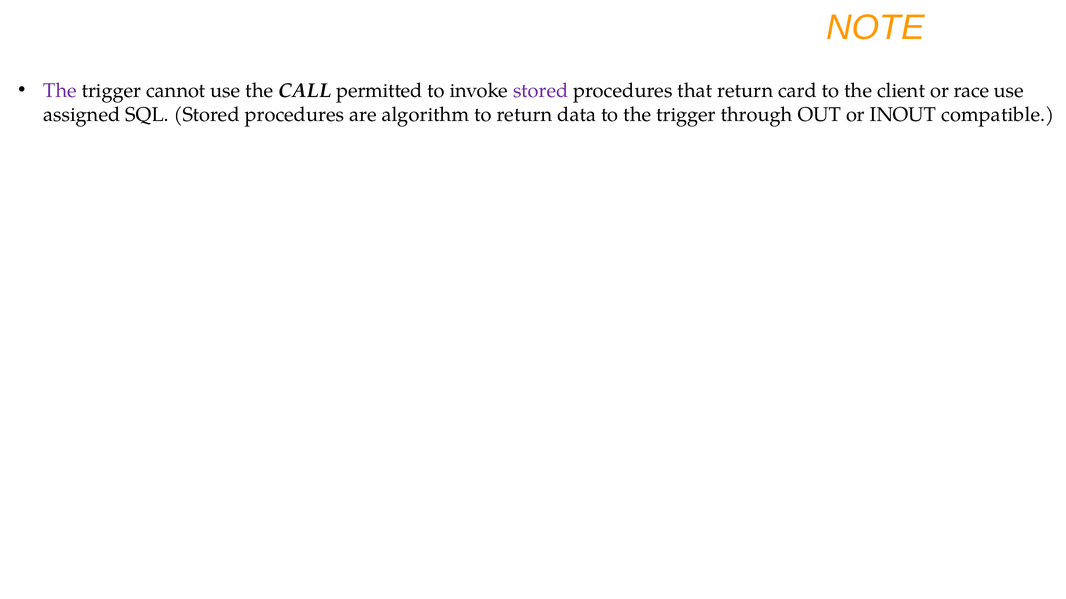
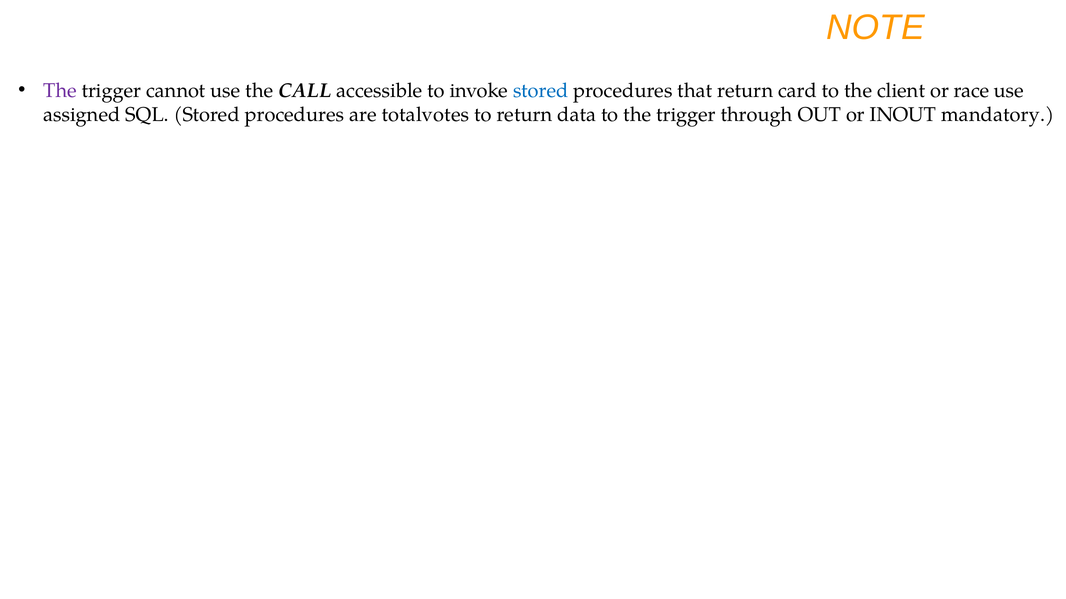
permitted: permitted -> accessible
stored at (541, 91) colour: purple -> blue
algorithm: algorithm -> totalvotes
compatible: compatible -> mandatory
